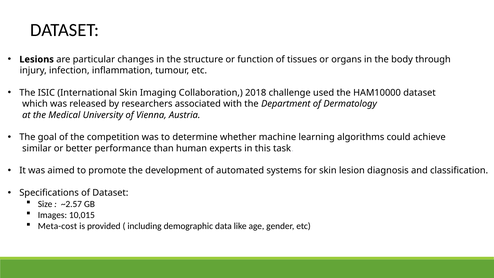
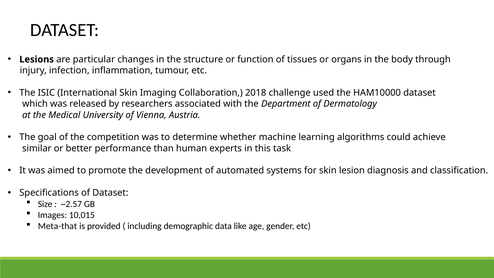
Meta-cost: Meta-cost -> Meta-that
